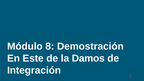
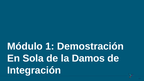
8: 8 -> 1
Este: Este -> Sola
